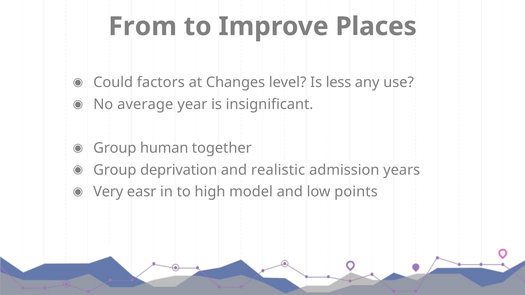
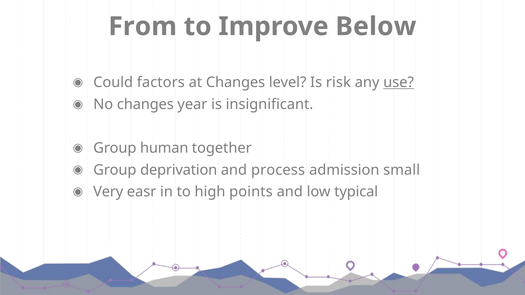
Places: Places -> Below
less: less -> risk
use underline: none -> present
No average: average -> changes
realistic: realistic -> process
years: years -> small
model: model -> points
points: points -> typical
